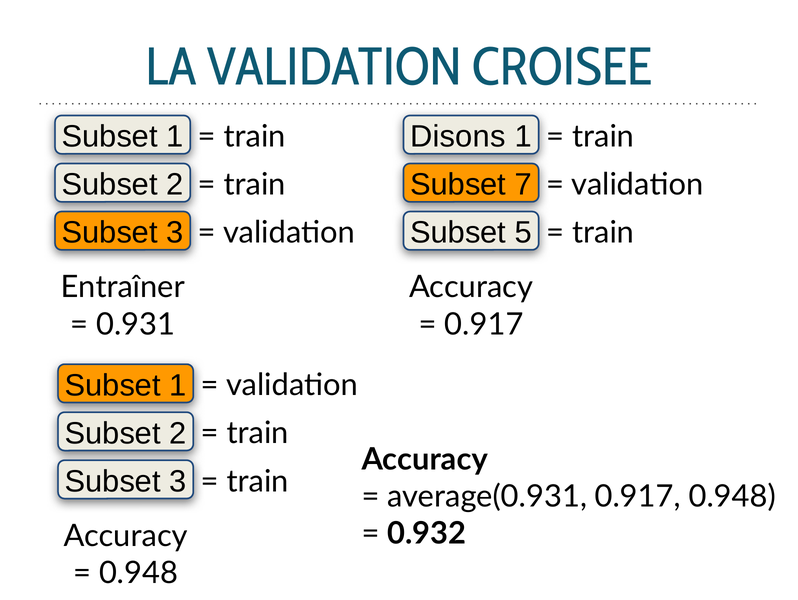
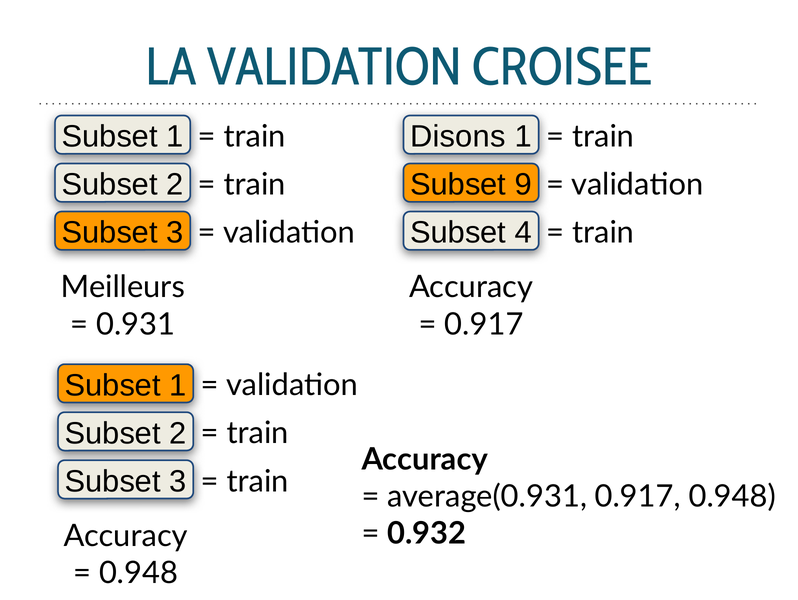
7: 7 -> 9
5: 5 -> 4
Entraîner: Entraîner -> Meilleurs
